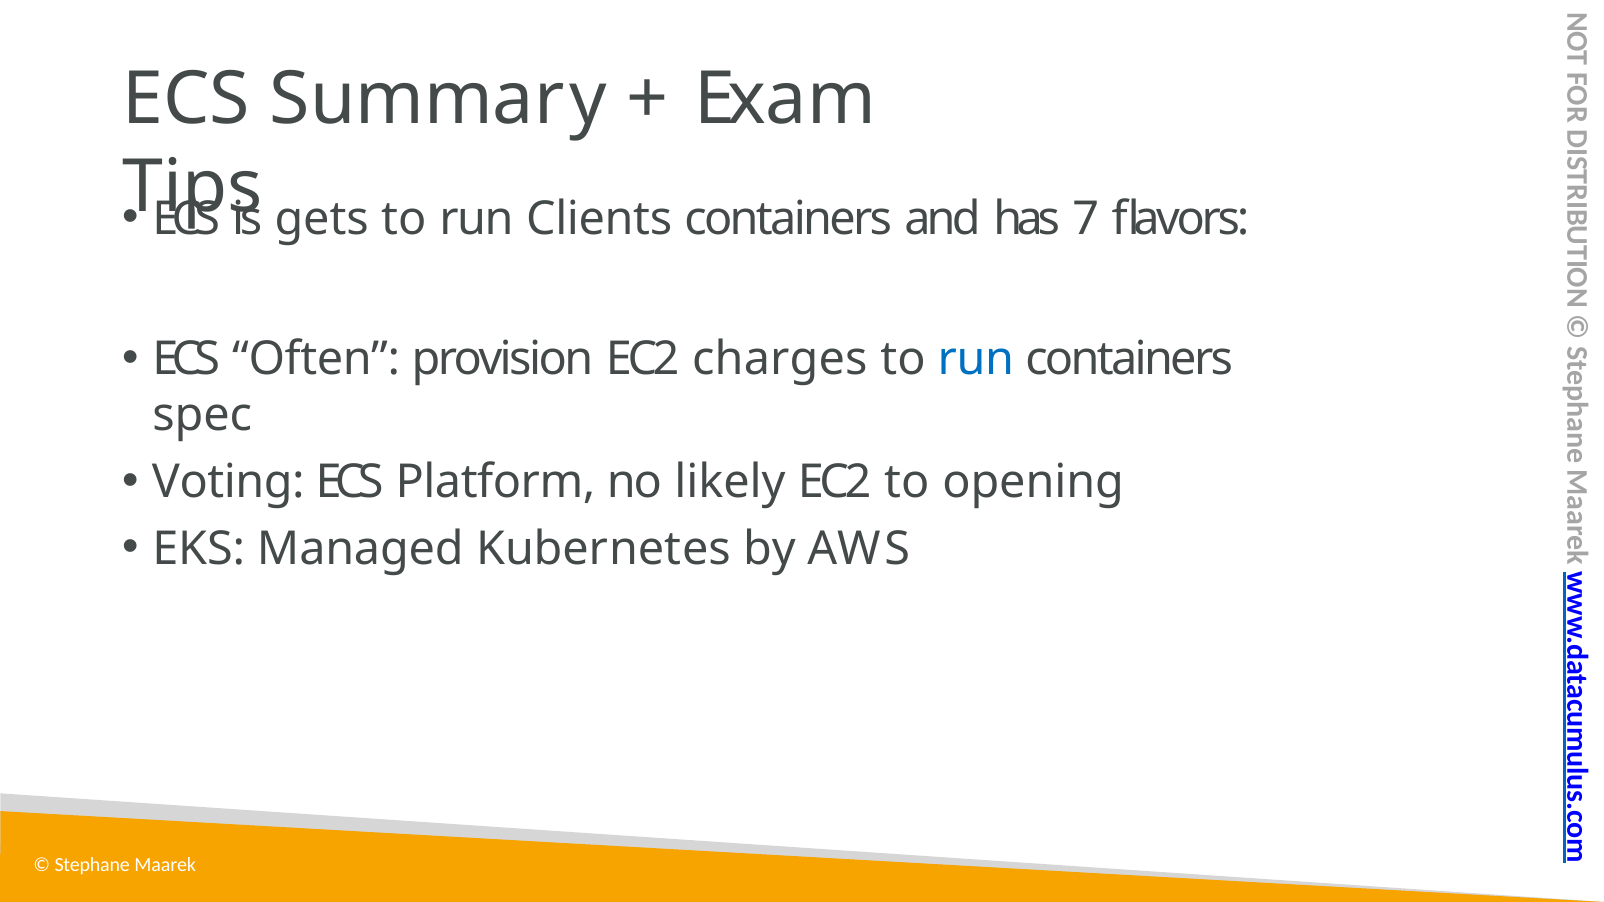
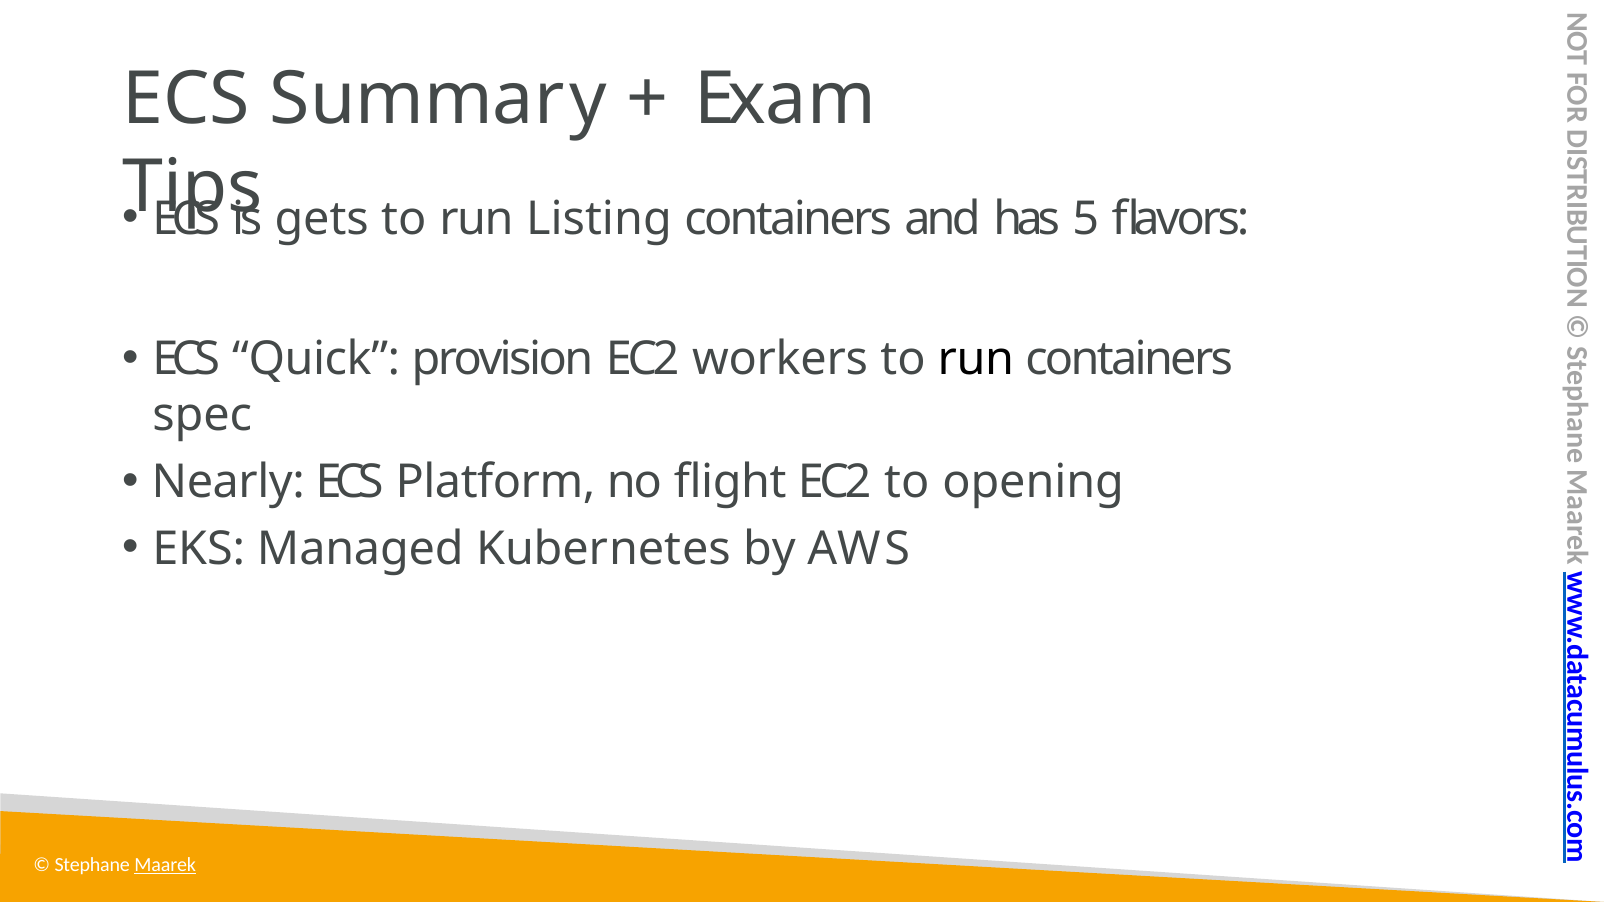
Clients: Clients -> Listing
7: 7 -> 5
Often: Often -> Quick
charges: charges -> workers
run at (976, 359) colour: blue -> black
Voting: Voting -> Nearly
likely: likely -> flight
Maarek underline: none -> present
